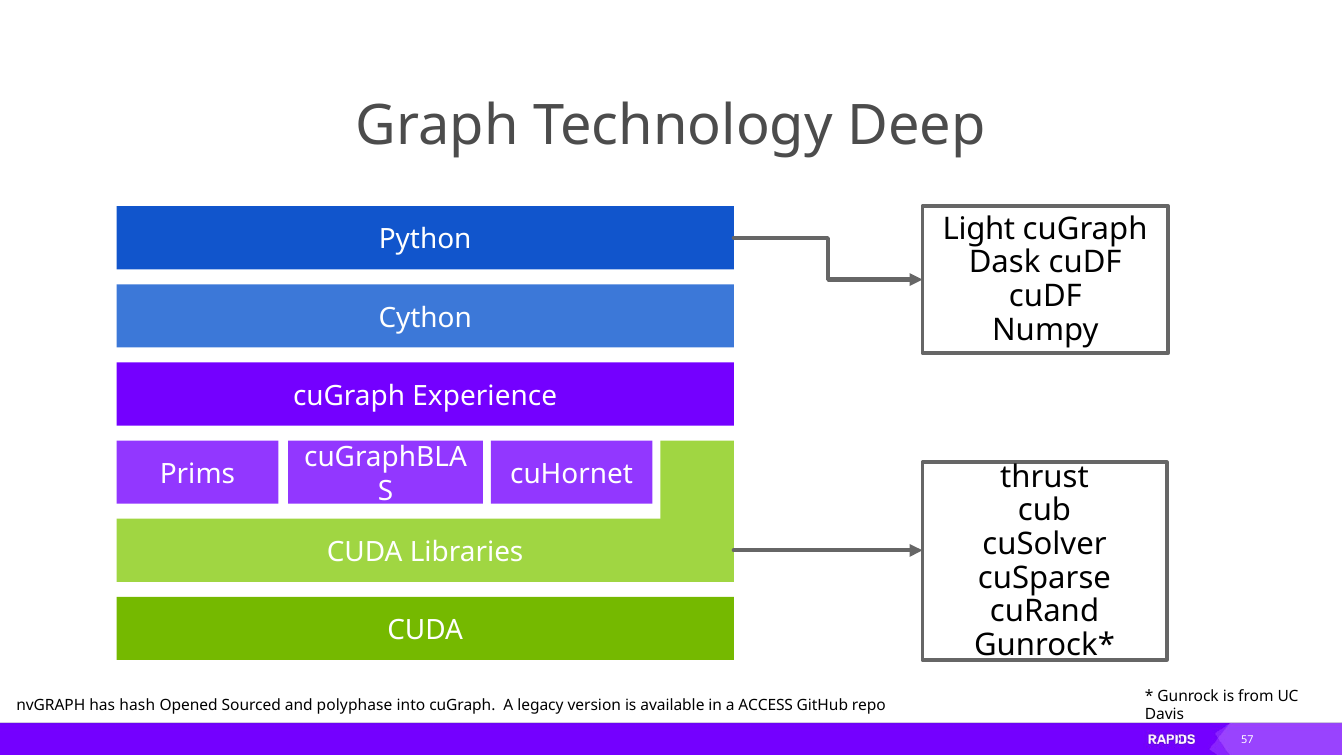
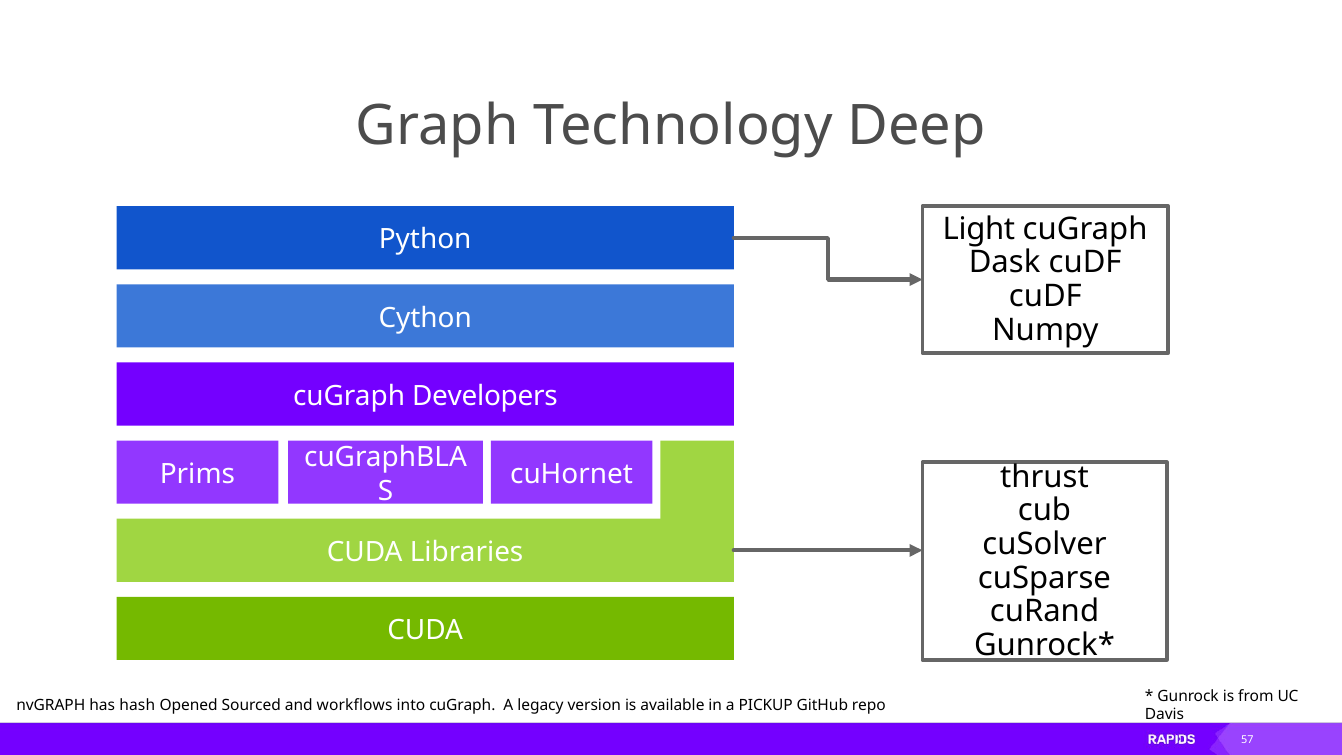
Experience: Experience -> Developers
polyphase: polyphase -> workflows
ACCESS: ACCESS -> PICKUP
